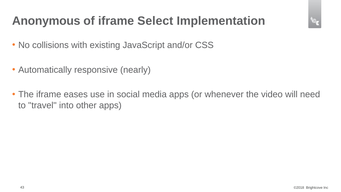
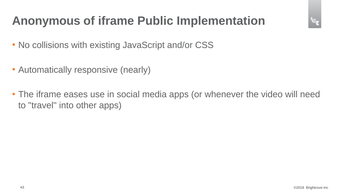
Select: Select -> Public
